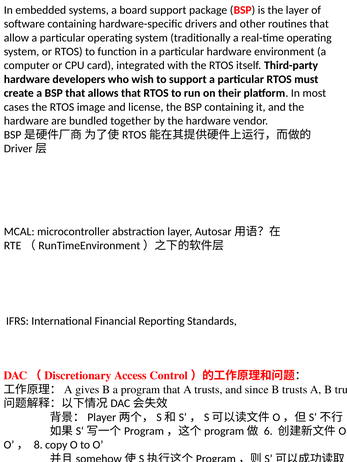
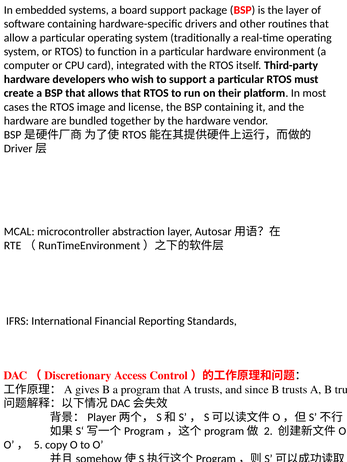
6: 6 -> 2
8: 8 -> 5
